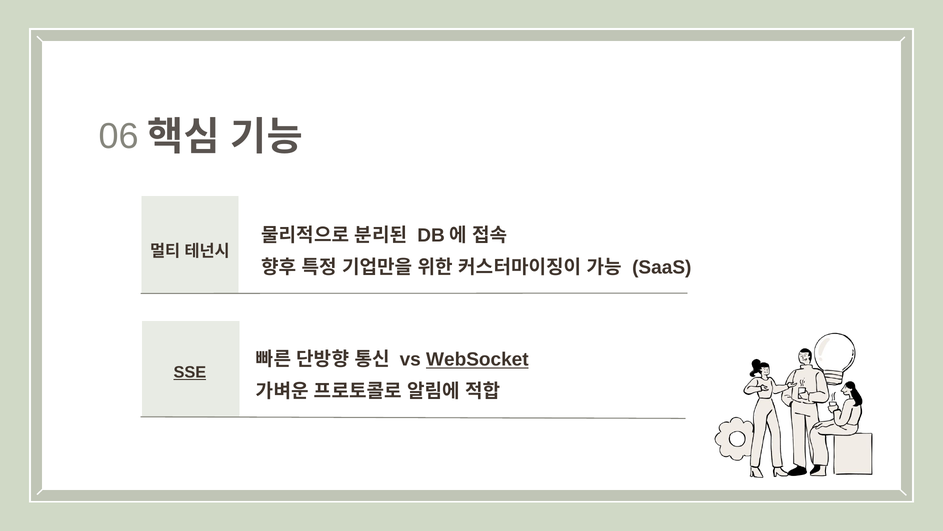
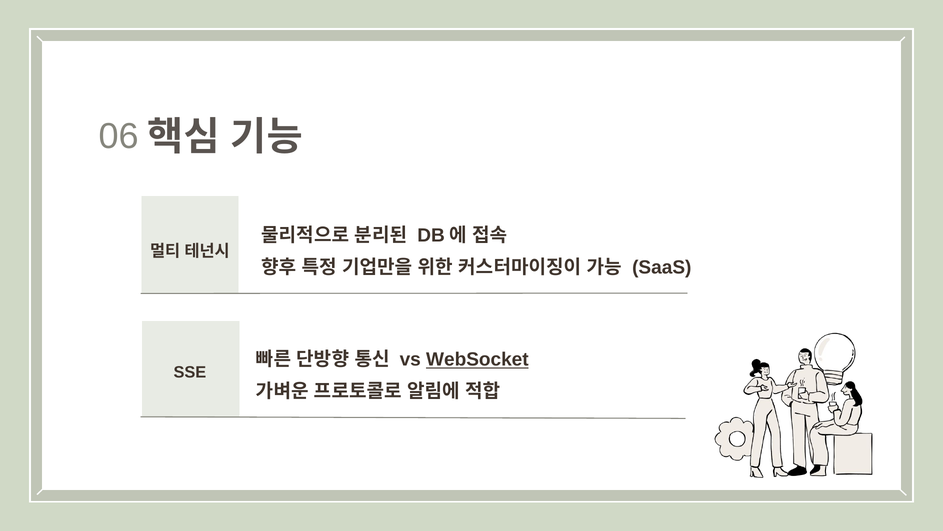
SSE underline: present -> none
